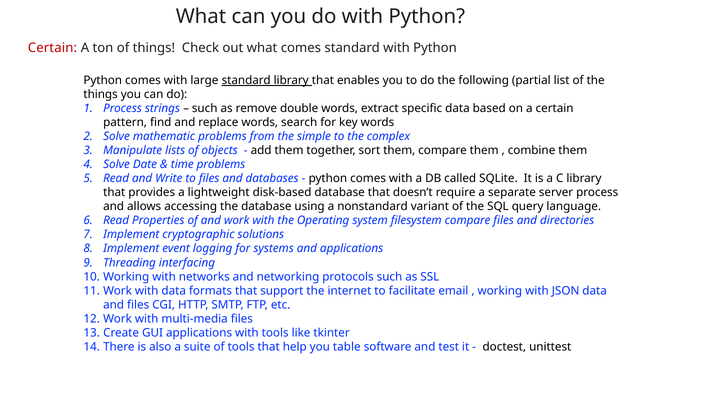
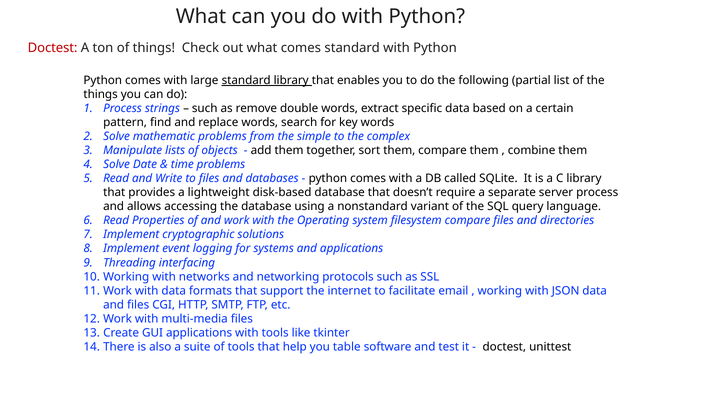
Certain at (52, 48): Certain -> Doctest
